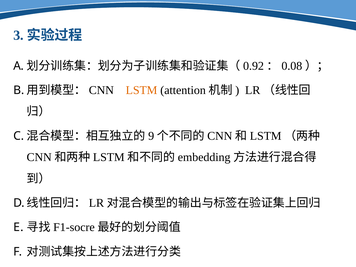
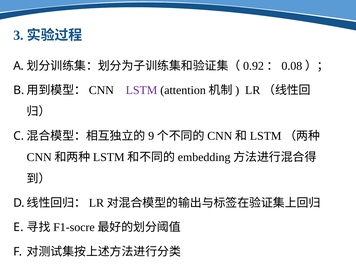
LSTM colour: orange -> purple
